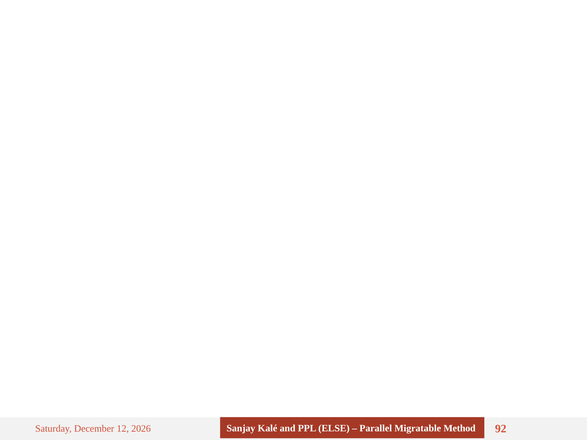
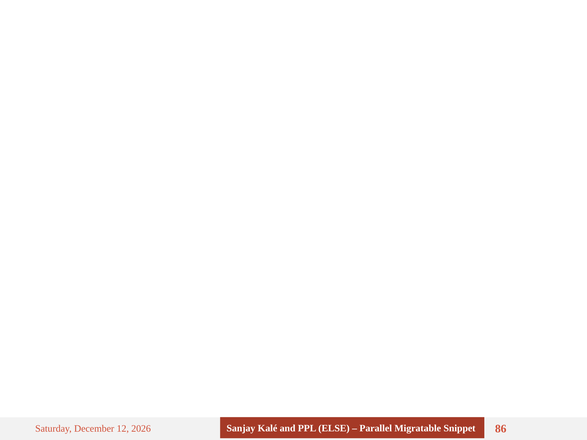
Method: Method -> Snippet
92: 92 -> 86
